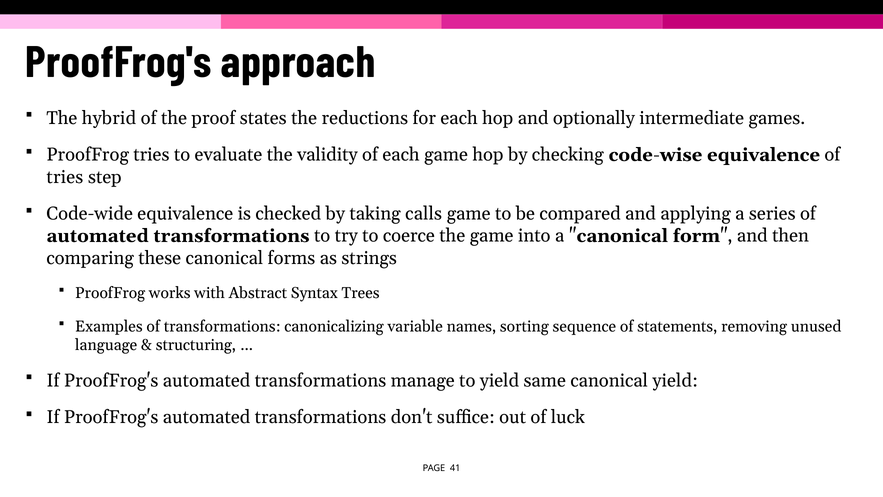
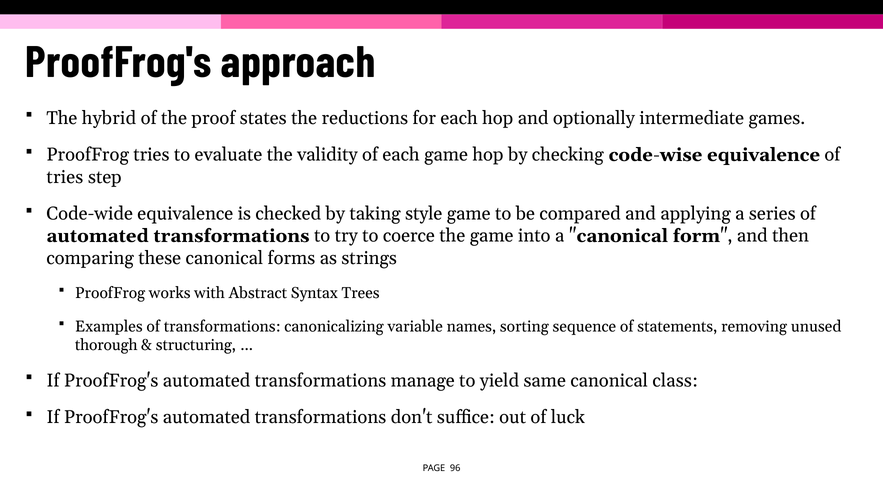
calls: calls -> style
language: language -> thorough
canonical yield: yield -> class
41: 41 -> 96
